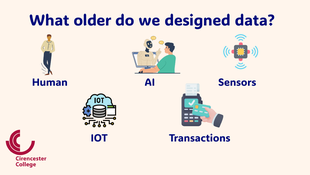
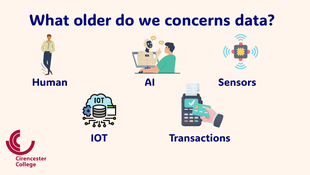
designed: designed -> concerns
